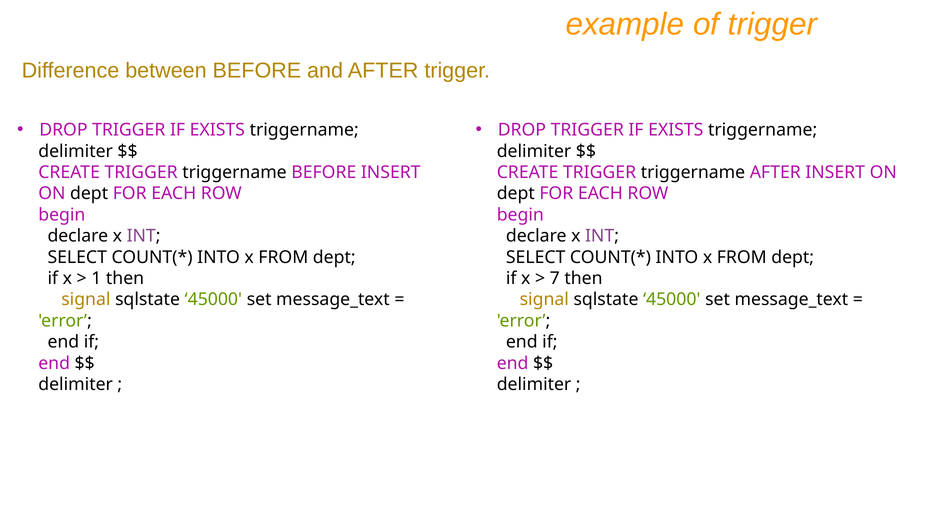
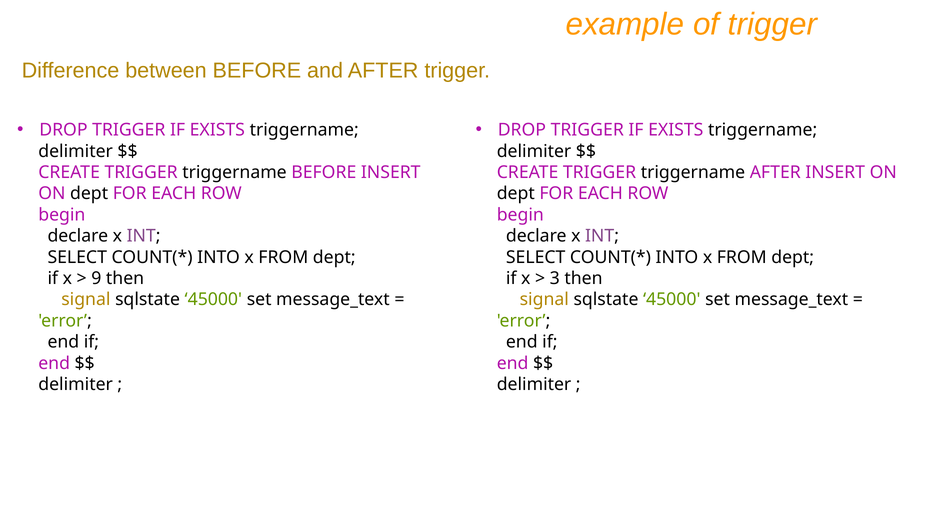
1: 1 -> 9
7: 7 -> 3
